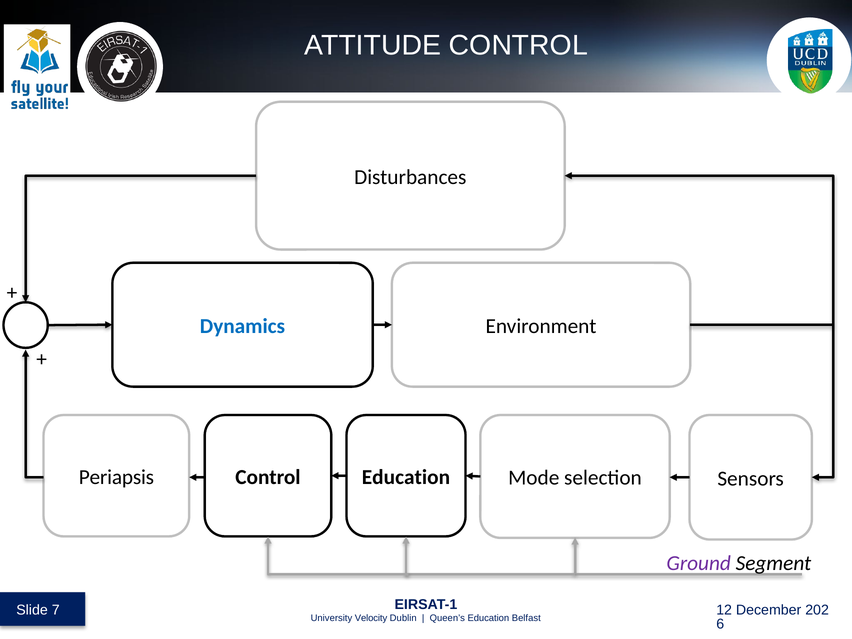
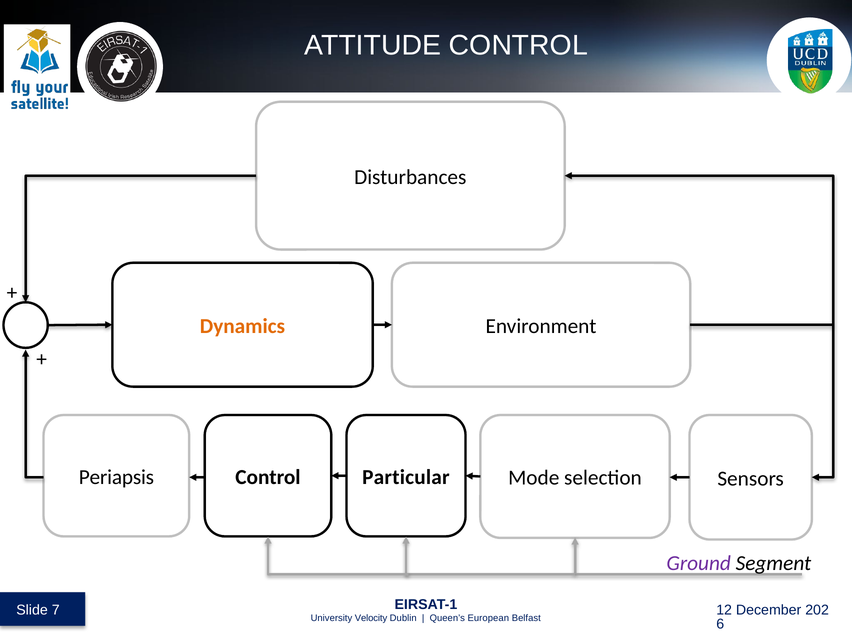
Dynamics colour: blue -> orange
Education at (406, 477): Education -> Particular
Queen’s Education: Education -> European
